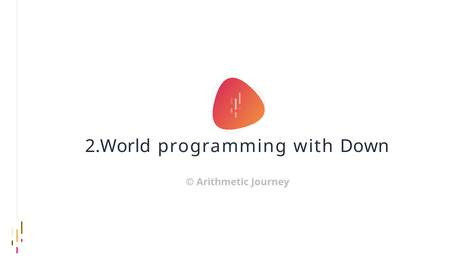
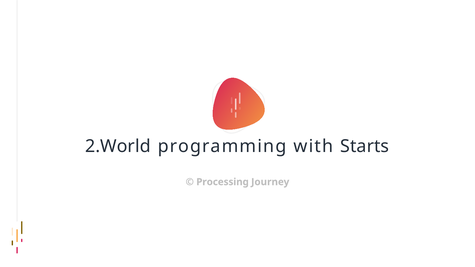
Down: Down -> Starts
Arithmetic: Arithmetic -> Processing
